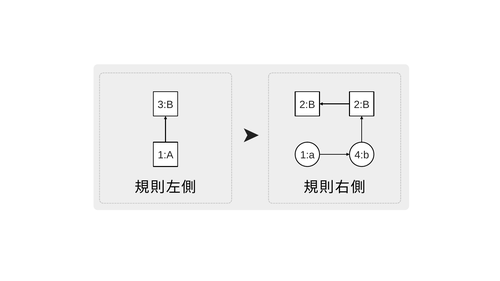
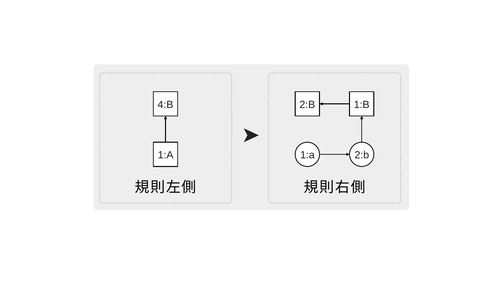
3:B: 3:B -> 4:B
2:B 2:B: 2:B -> 1:B
1:a 4:b: 4:b -> 2:b
